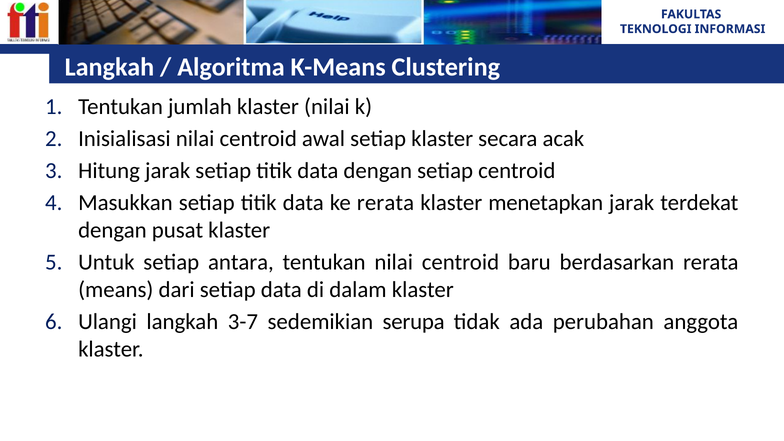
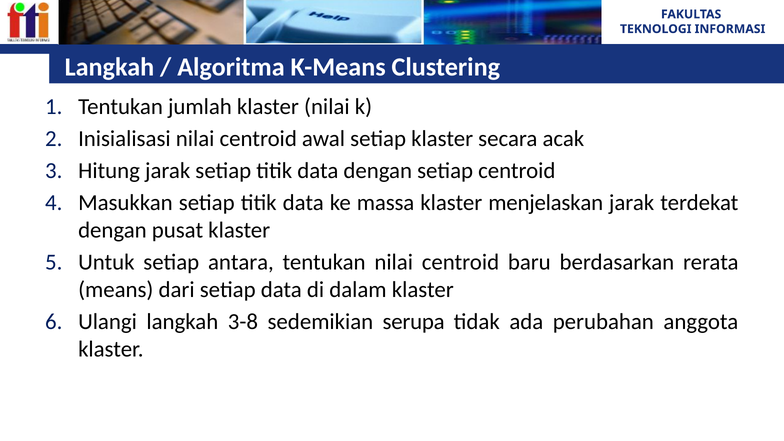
ke rerata: rerata -> massa
menetapkan: menetapkan -> menjelaskan
3-7: 3-7 -> 3-8
